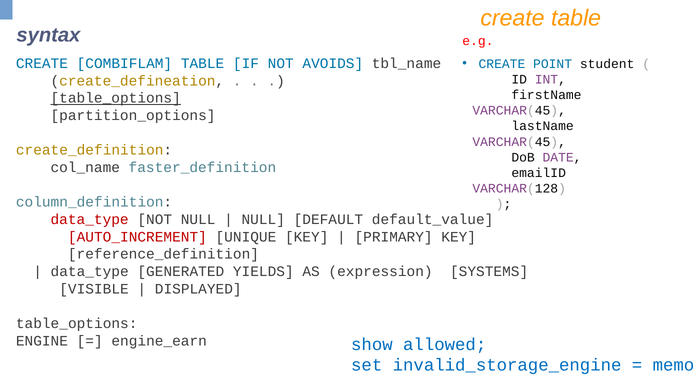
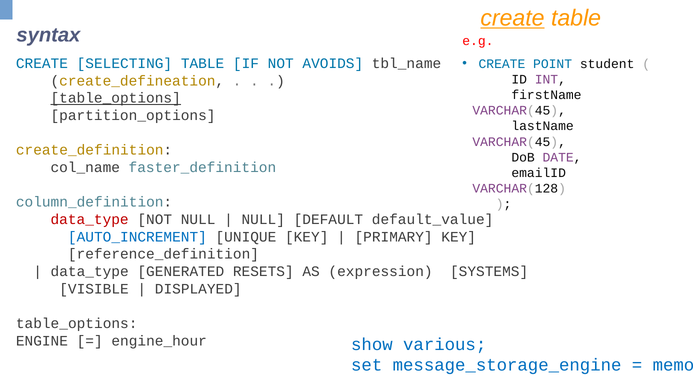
create at (512, 18) underline: none -> present
COMBIFLAM: COMBIFLAM -> SELECTING
AUTO_INCREMENT colour: red -> blue
YIELDS: YIELDS -> RESETS
engine_earn: engine_earn -> engine_hour
allowed: allowed -> various
invalid_storage_engine: invalid_storage_engine -> message_storage_engine
